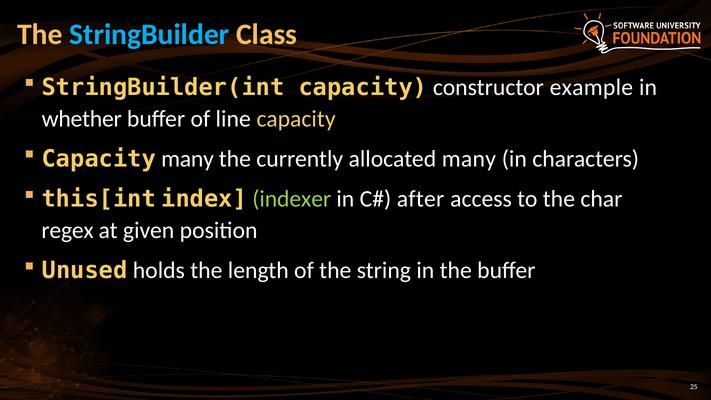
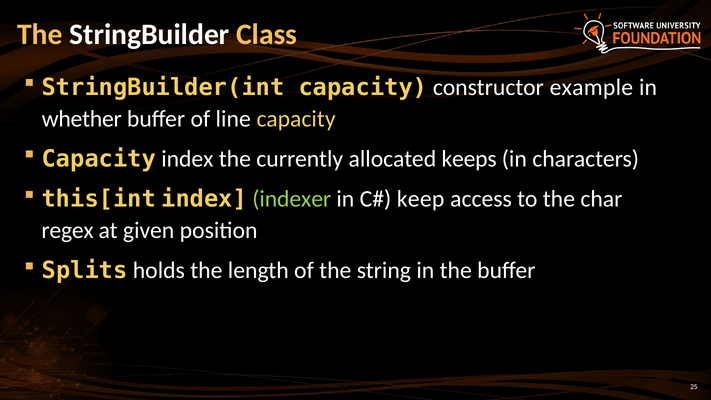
StringBuilder colour: light blue -> white
Capacity many: many -> index
allocated many: many -> keeps
after: after -> keep
Unused: Unused -> Splits
